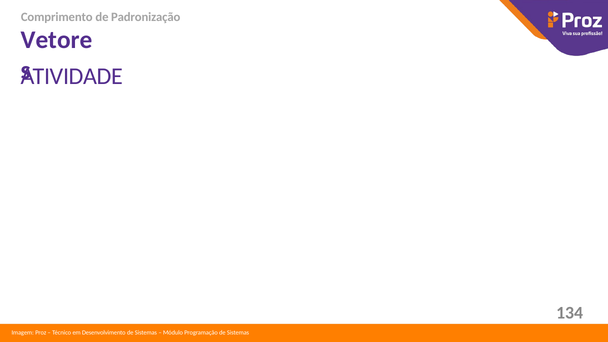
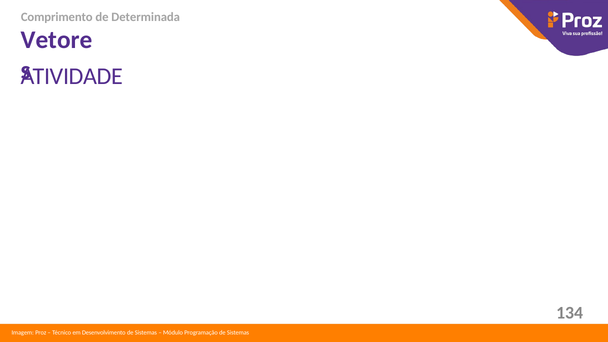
Padronização: Padronização -> Determinada
